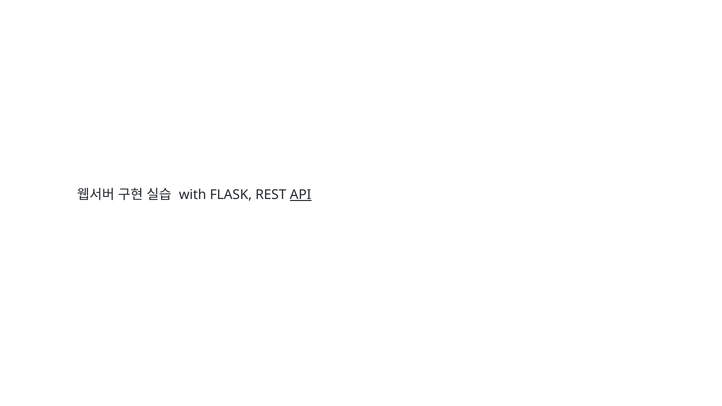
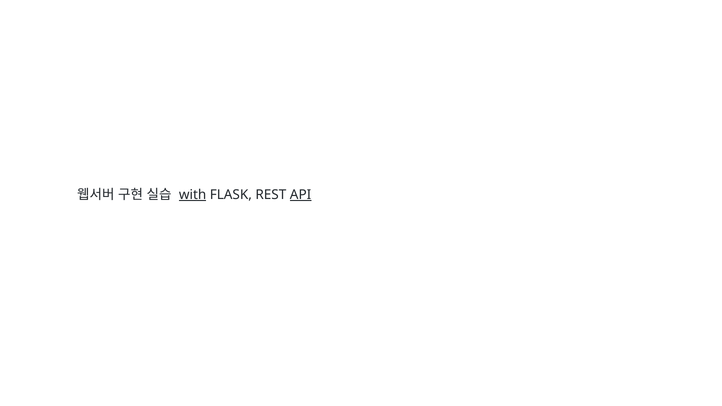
with underline: none -> present
